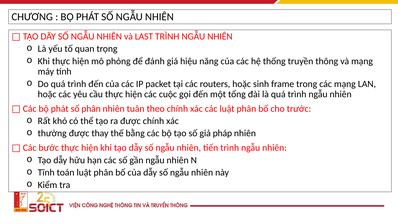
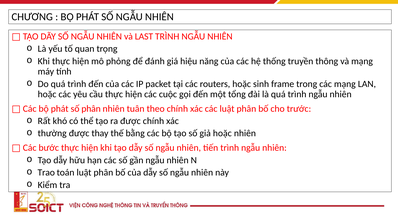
giả pháp: pháp -> hoặc
Tĩnh: Tĩnh -> Trao
